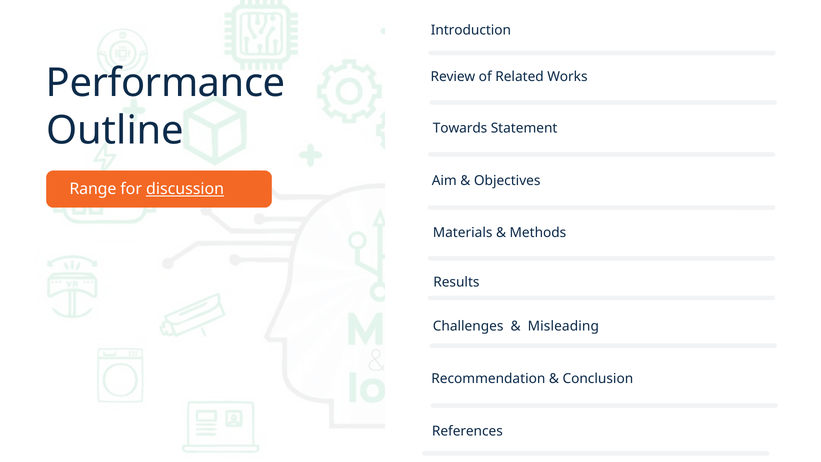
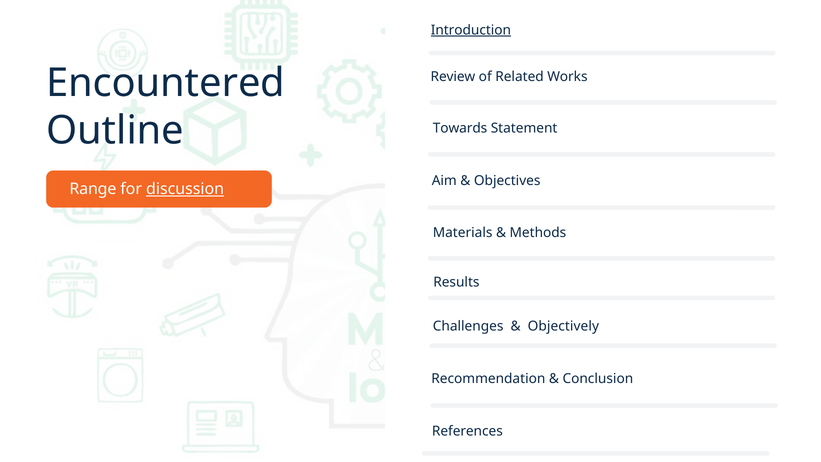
Introduction underline: none -> present
Performance: Performance -> Encountered
Misleading: Misleading -> Objectively
